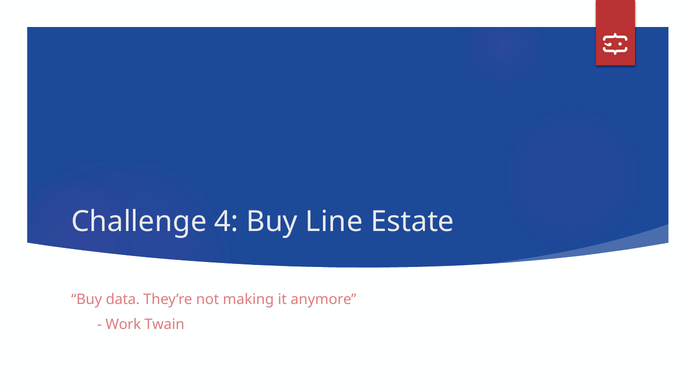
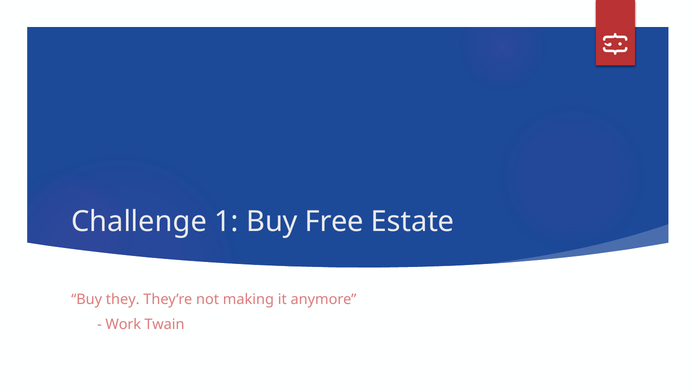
4: 4 -> 1
Line: Line -> Free
data: data -> they
